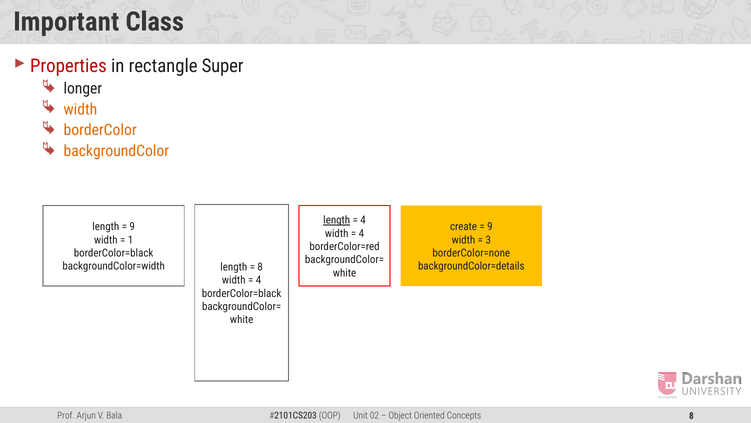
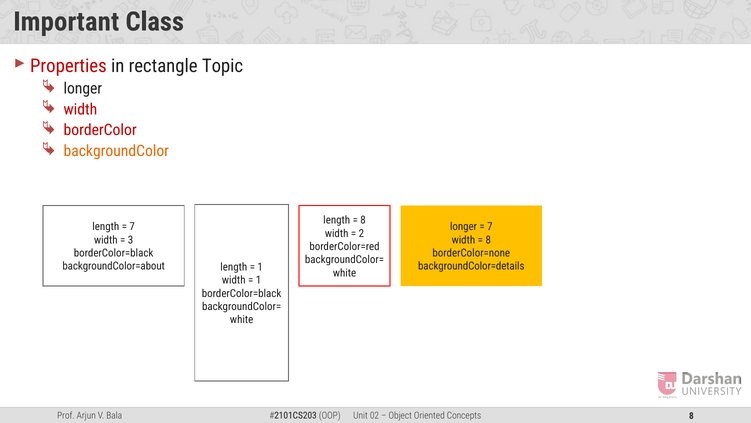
Super: Super -> Topic
width at (80, 109) colour: orange -> red
borderColor colour: orange -> red
length at (337, 220) underline: present -> none
4 at (363, 220): 4 -> 8
9 at (132, 227): 9 -> 7
create at (463, 227): create -> longer
9 at (490, 227): 9 -> 7
4 at (361, 233): 4 -> 2
1: 1 -> 3
3 at (488, 240): 3 -> 8
backgroundColor=width: backgroundColor=width -> backgroundColor=about
8 at (260, 267): 8 -> 1
4 at (259, 280): 4 -> 1
